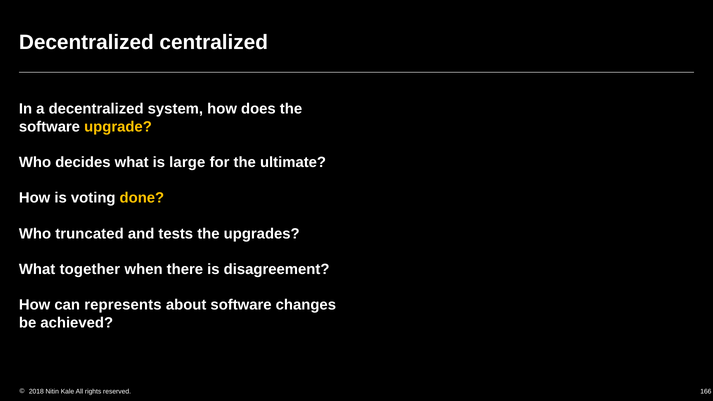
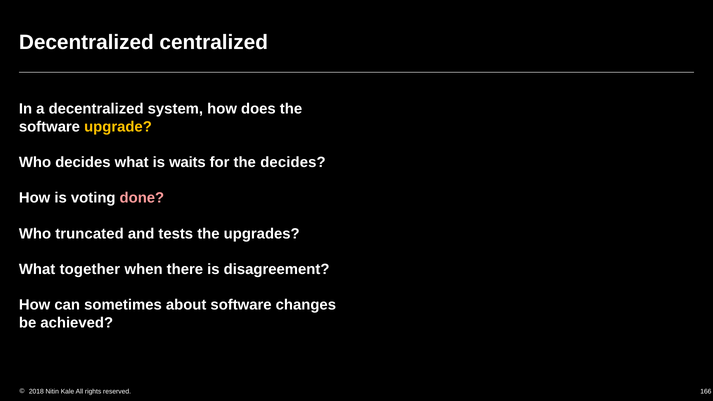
large: large -> waits
the ultimate: ultimate -> decides
done colour: yellow -> pink
represents: represents -> sometimes
